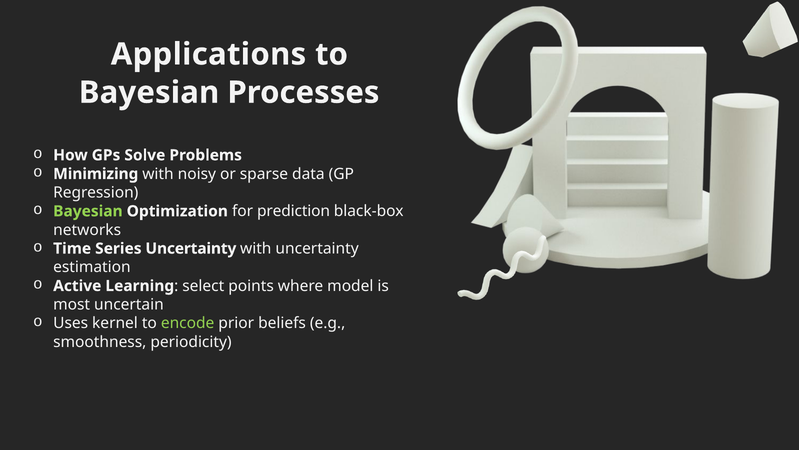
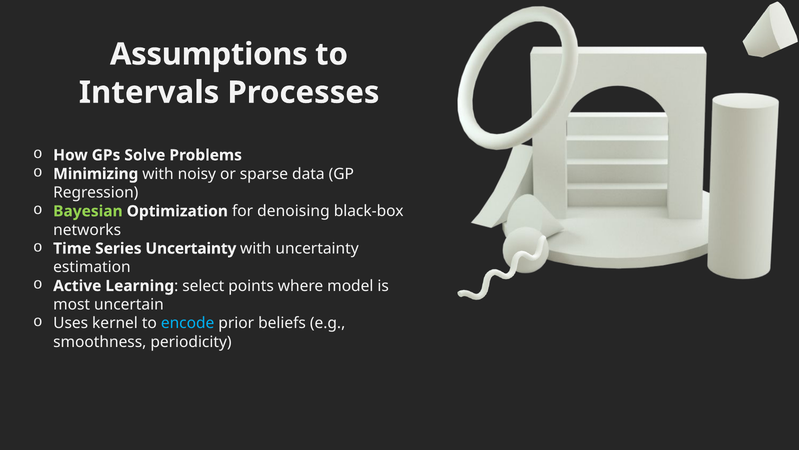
Applications: Applications -> Assumptions
Bayesian at (149, 92): Bayesian -> Intervals
prediction: prediction -> denoising
encode colour: light green -> light blue
